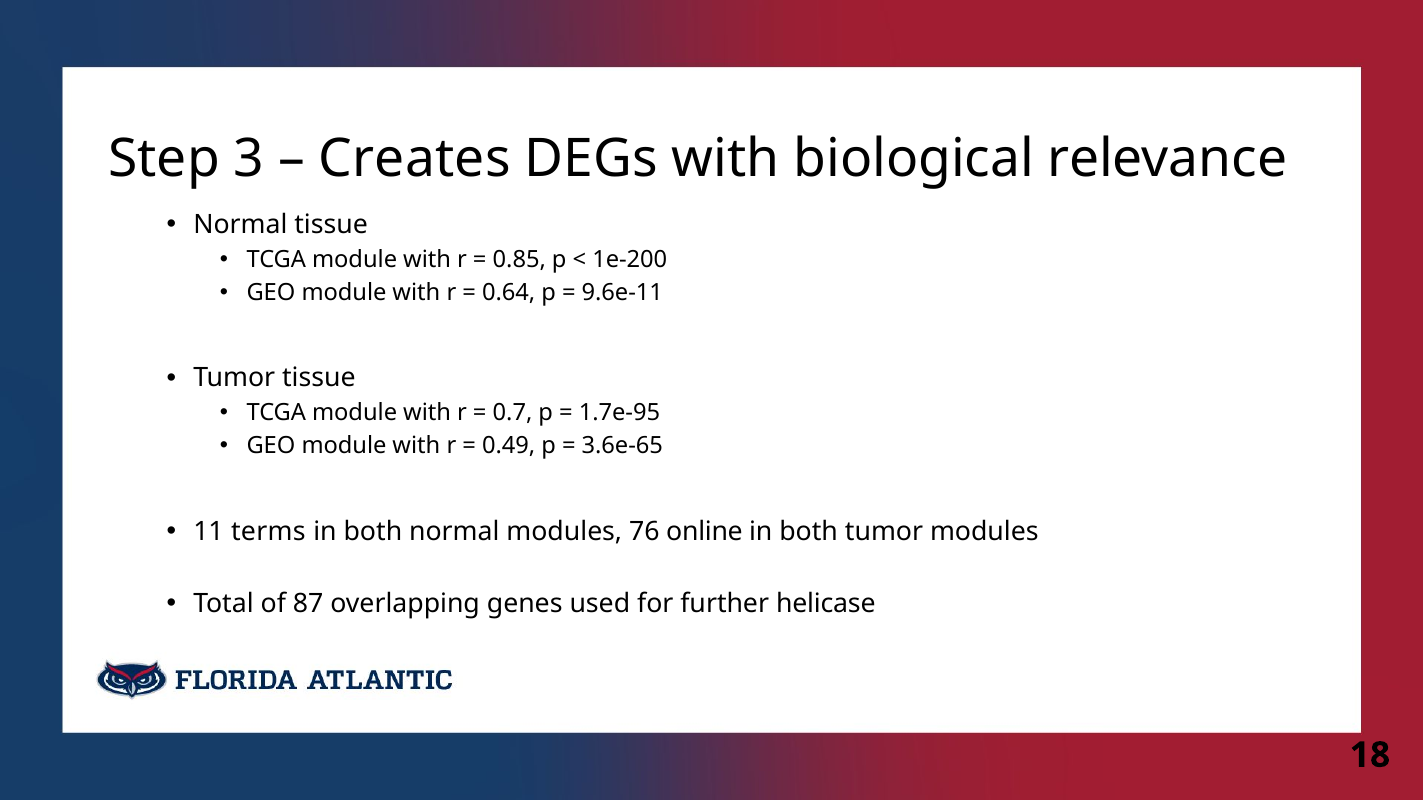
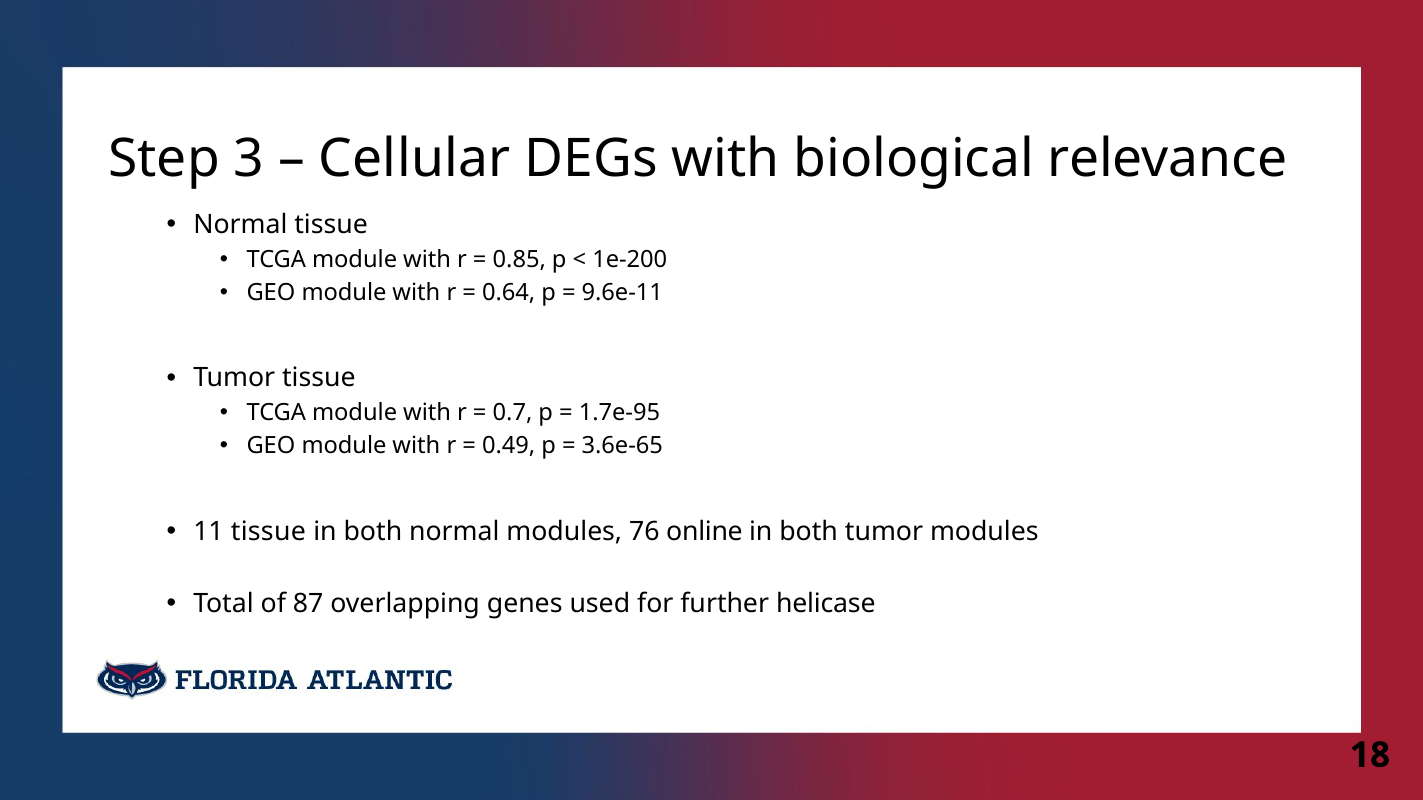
Creates: Creates -> Cellular
11 terms: terms -> tissue
